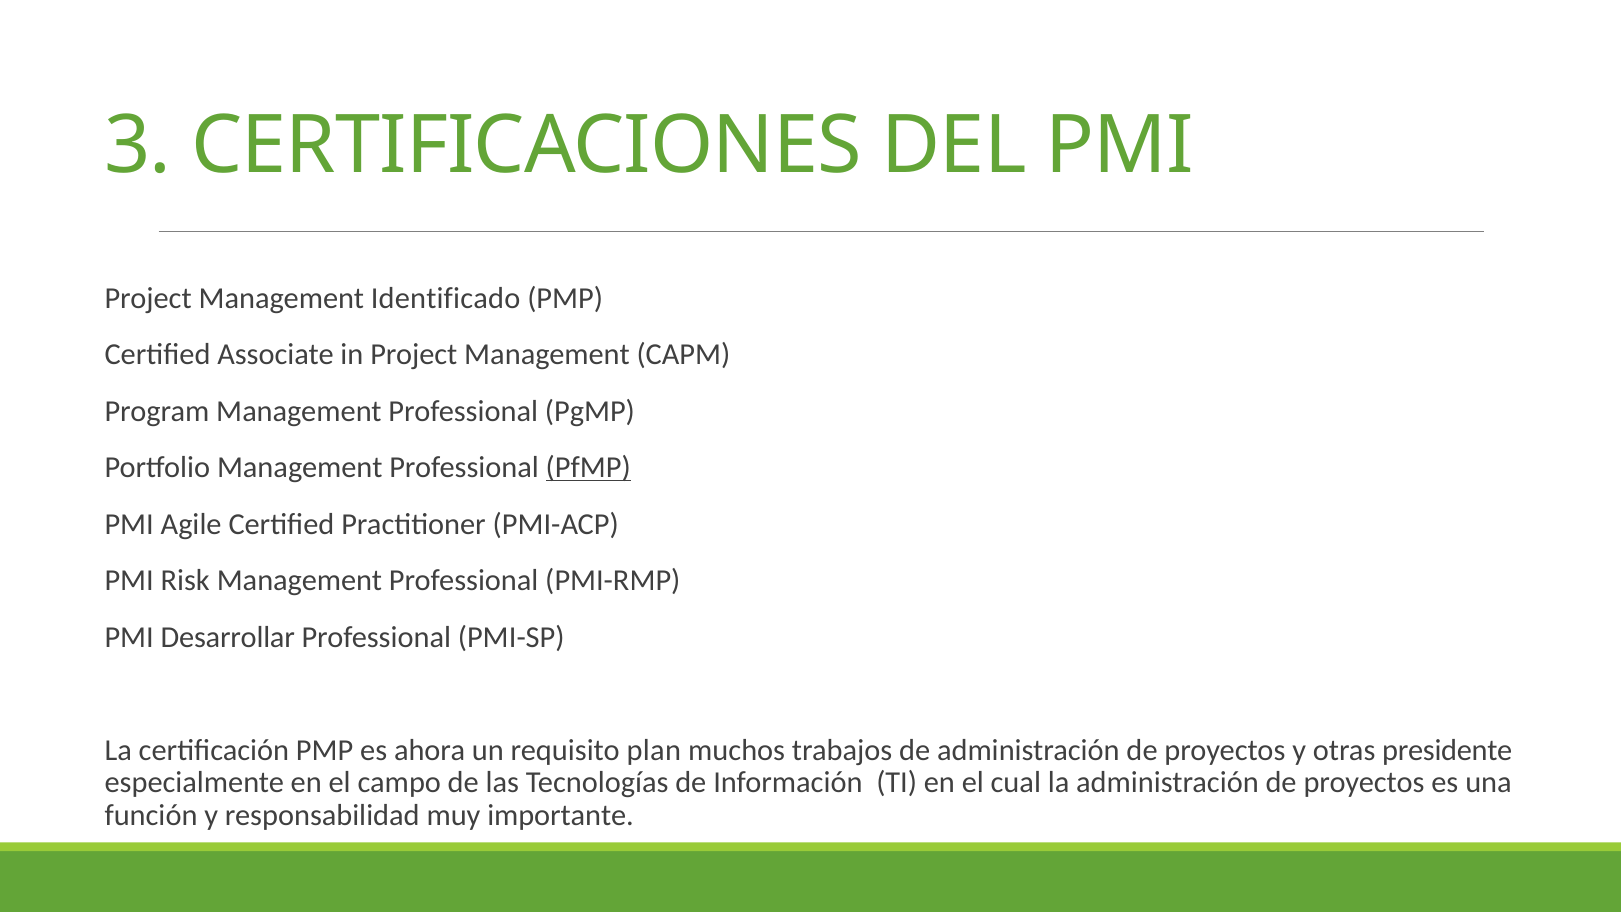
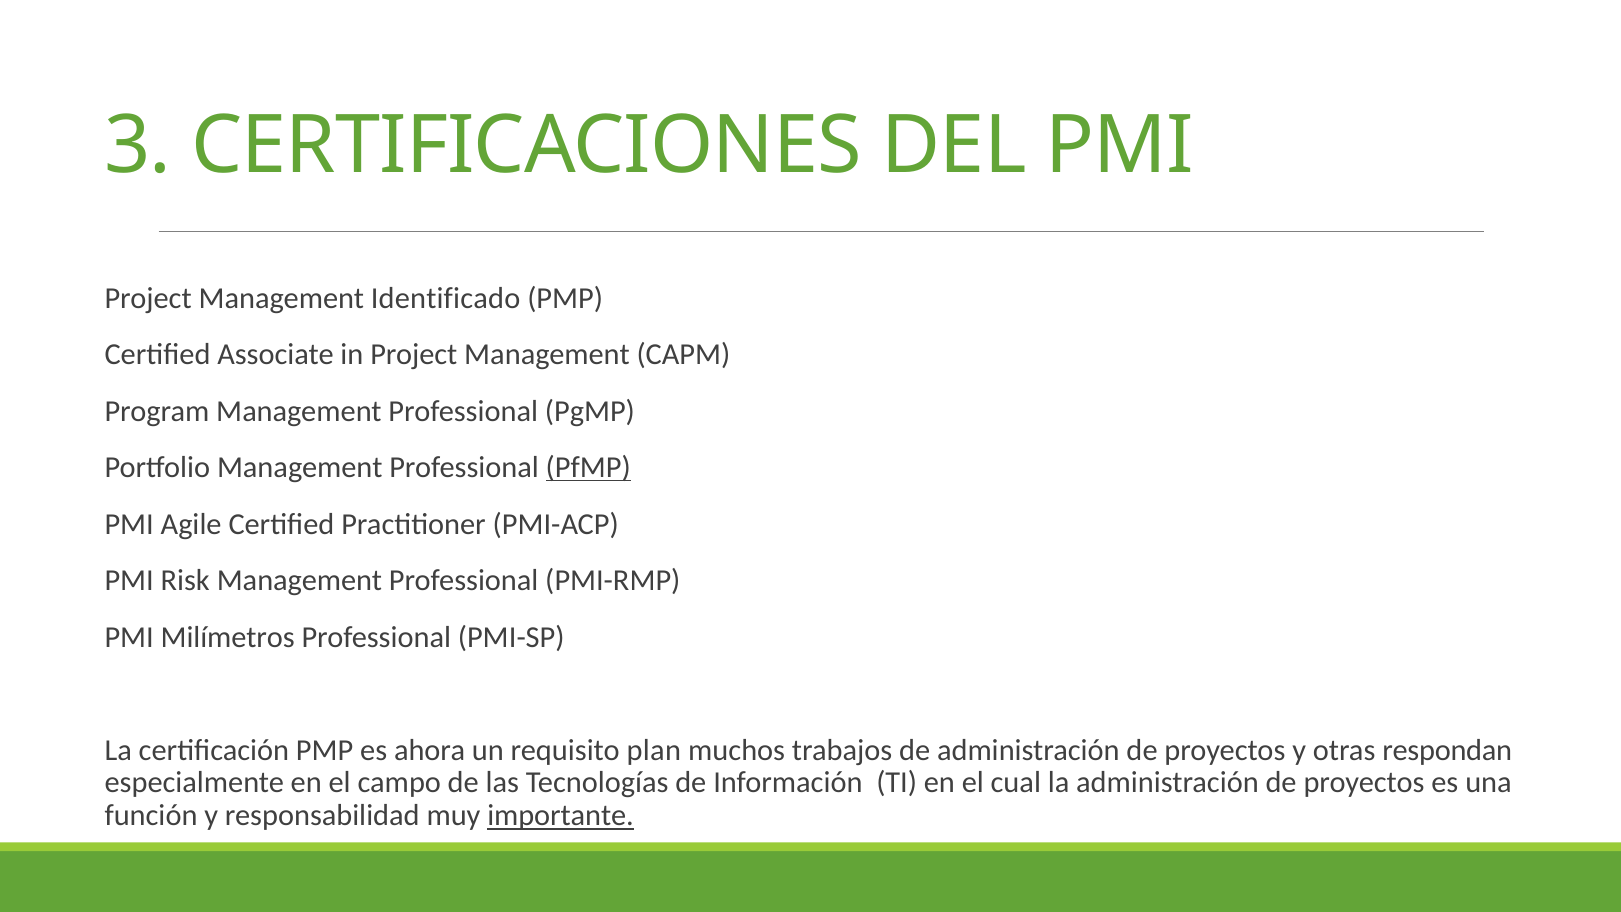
Desarrollar: Desarrollar -> Milímetros
presidente: presidente -> respondan
importante underline: none -> present
